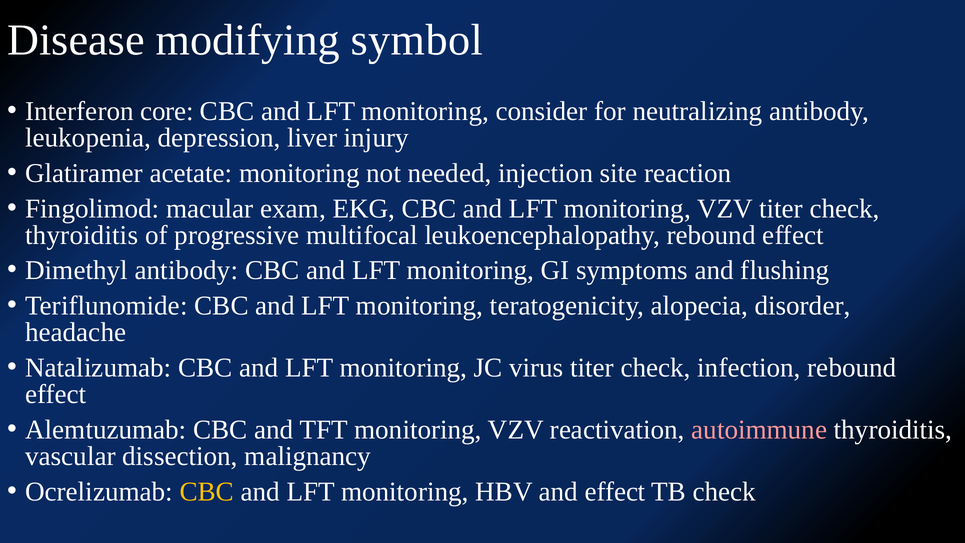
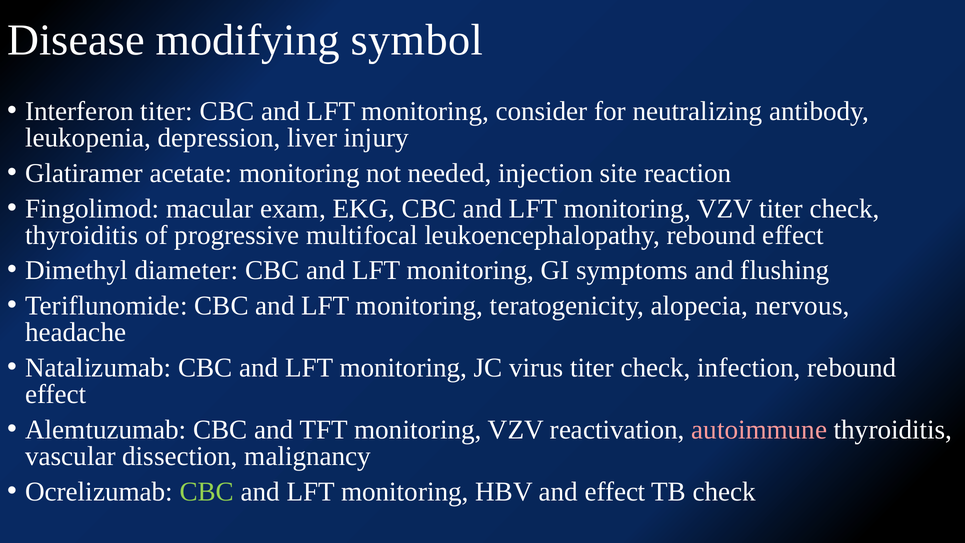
Interferon core: core -> titer
Dimethyl antibody: antibody -> diameter
disorder: disorder -> nervous
CBC at (207, 491) colour: yellow -> light green
